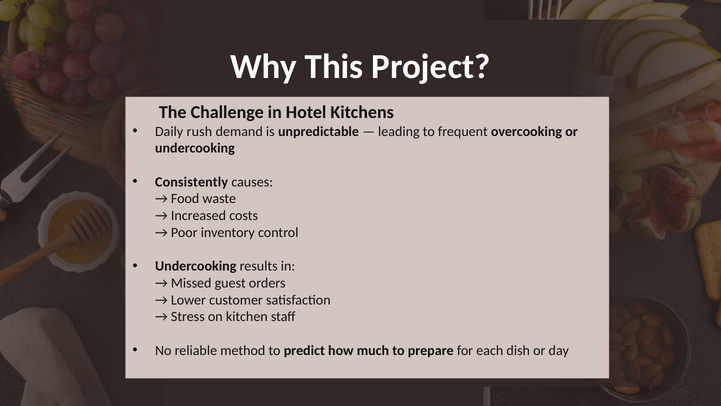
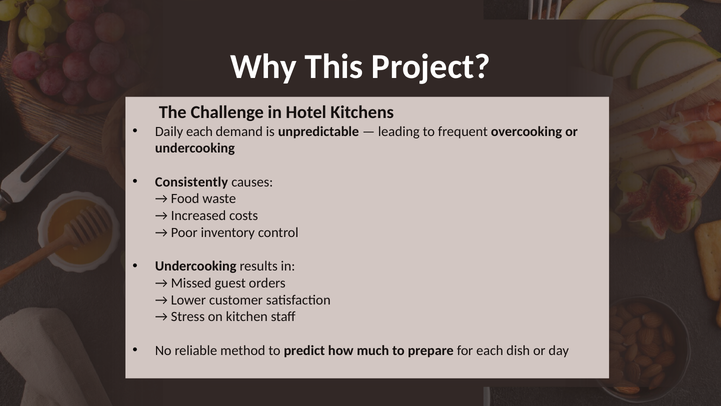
Daily rush: rush -> each
